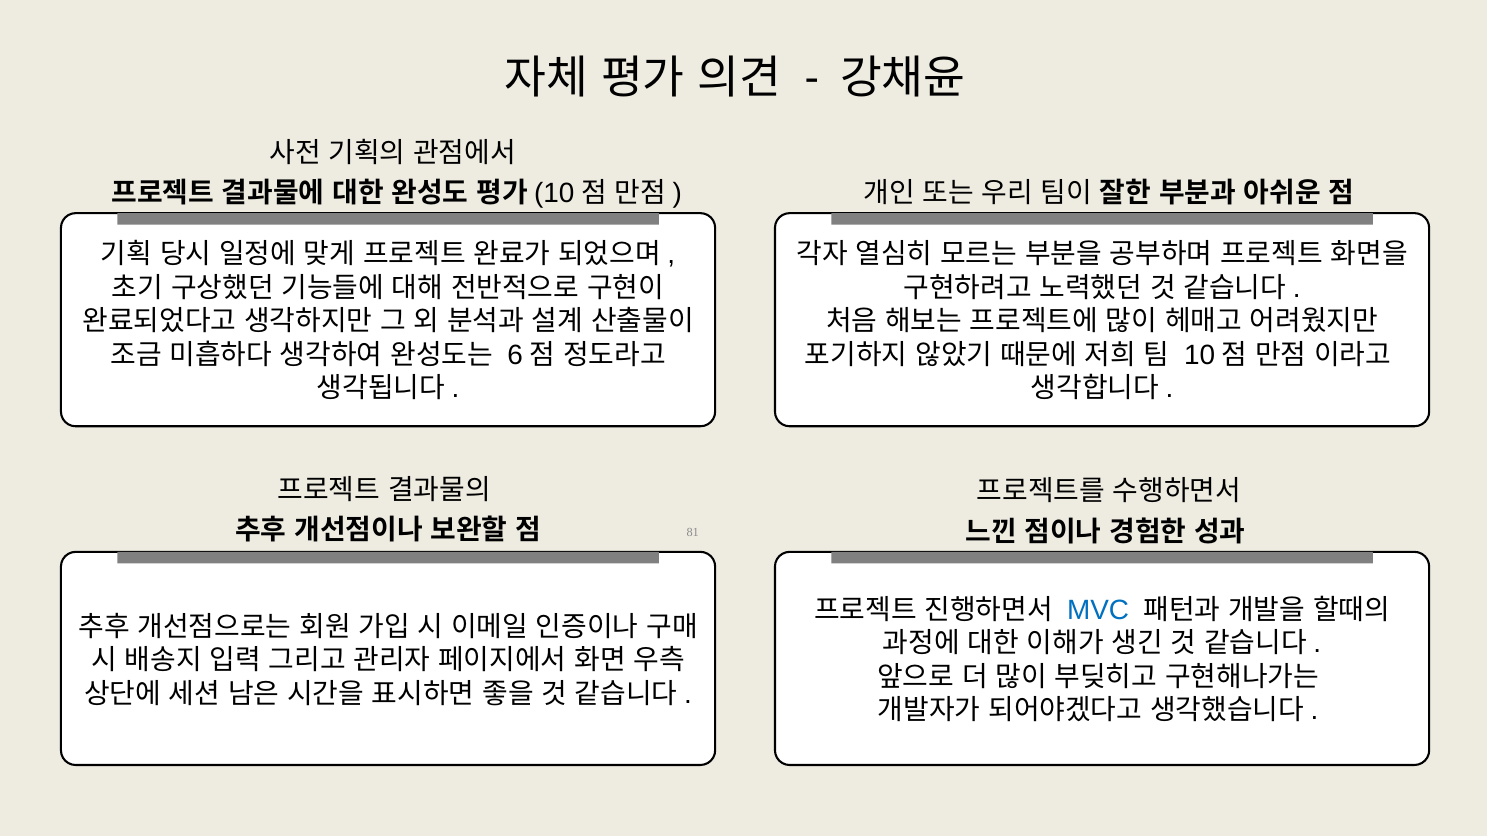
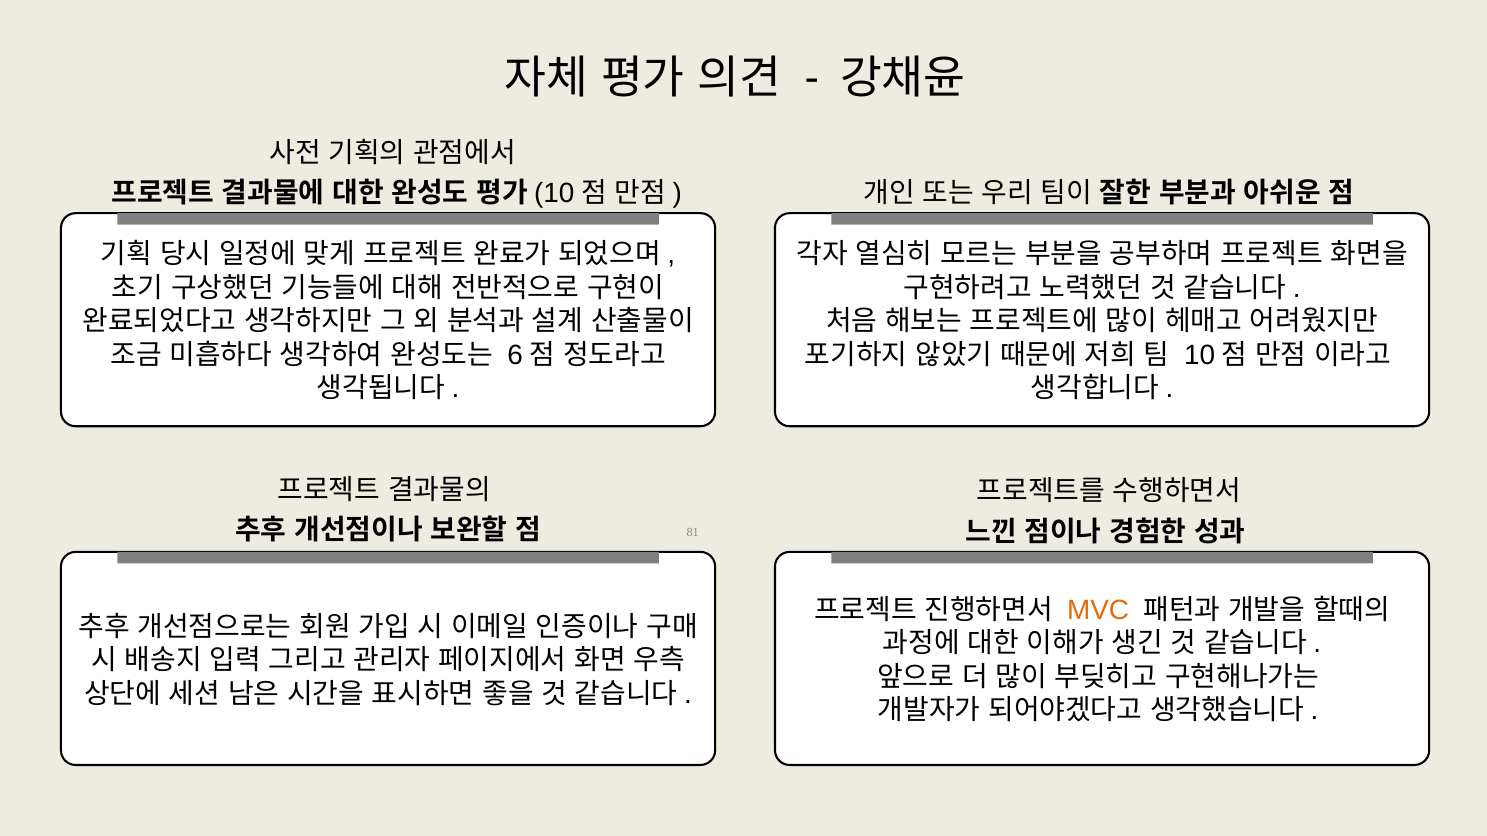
MVC colour: blue -> orange
